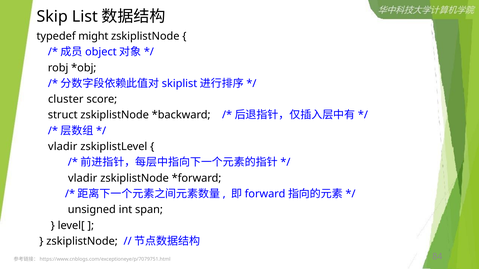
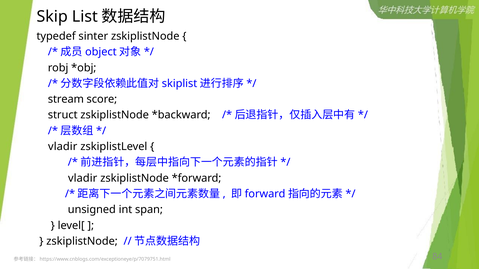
might: might -> sinter
cluster: cluster -> stream
